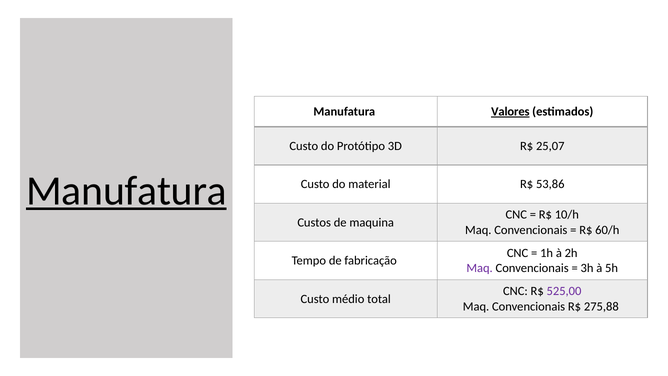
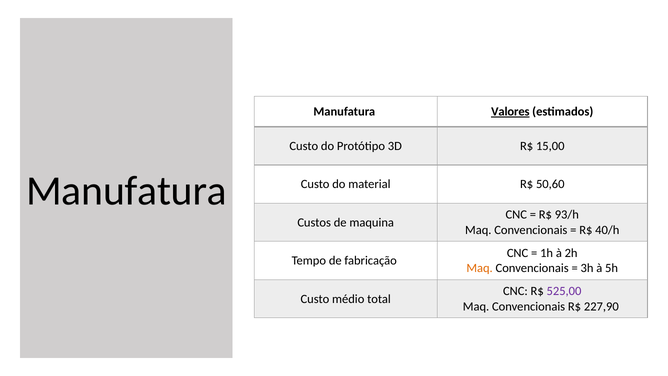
25,07: 25,07 -> 15,00
Manufatura at (126, 191) underline: present -> none
53,86: 53,86 -> 50,60
10/h: 10/h -> 93/h
60/h: 60/h -> 40/h
Maq at (480, 268) colour: purple -> orange
275,88: 275,88 -> 227,90
